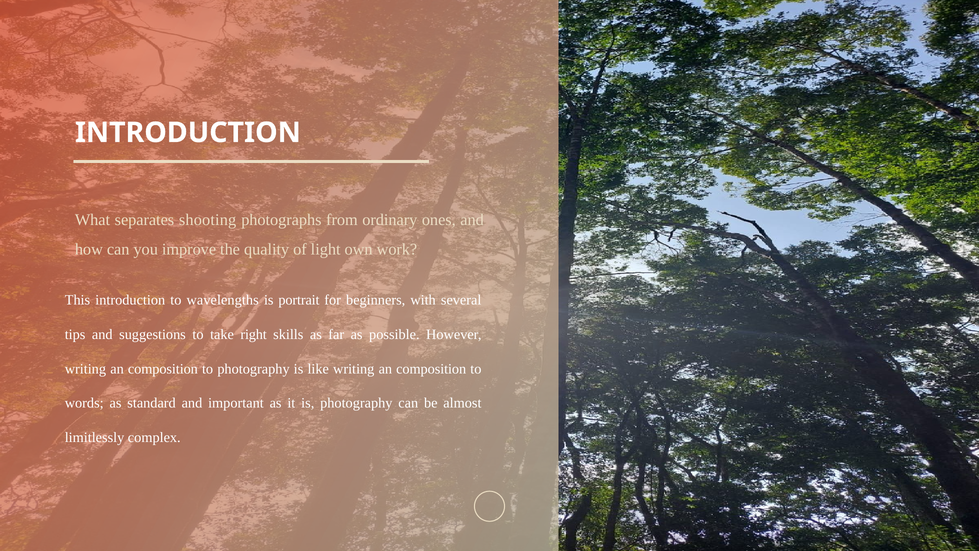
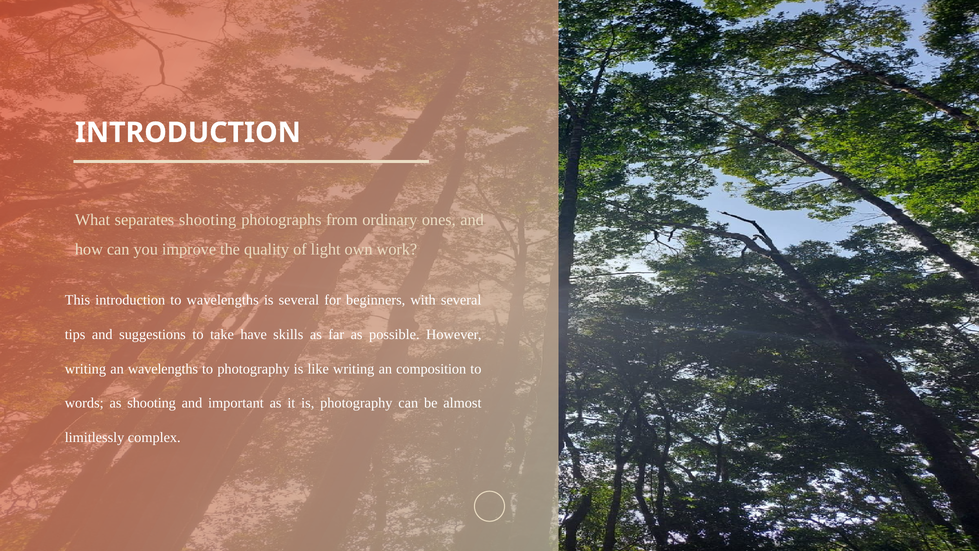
is portrait: portrait -> several
right: right -> have
composition at (163, 369): composition -> wavelengths
as standard: standard -> shooting
